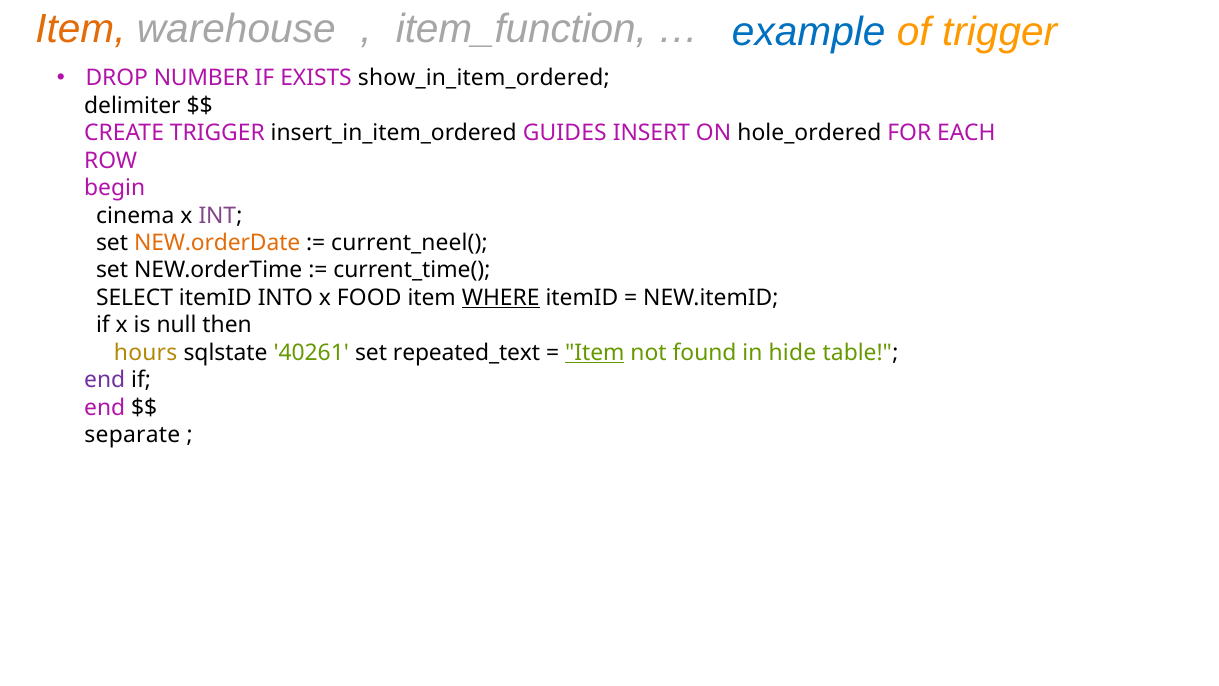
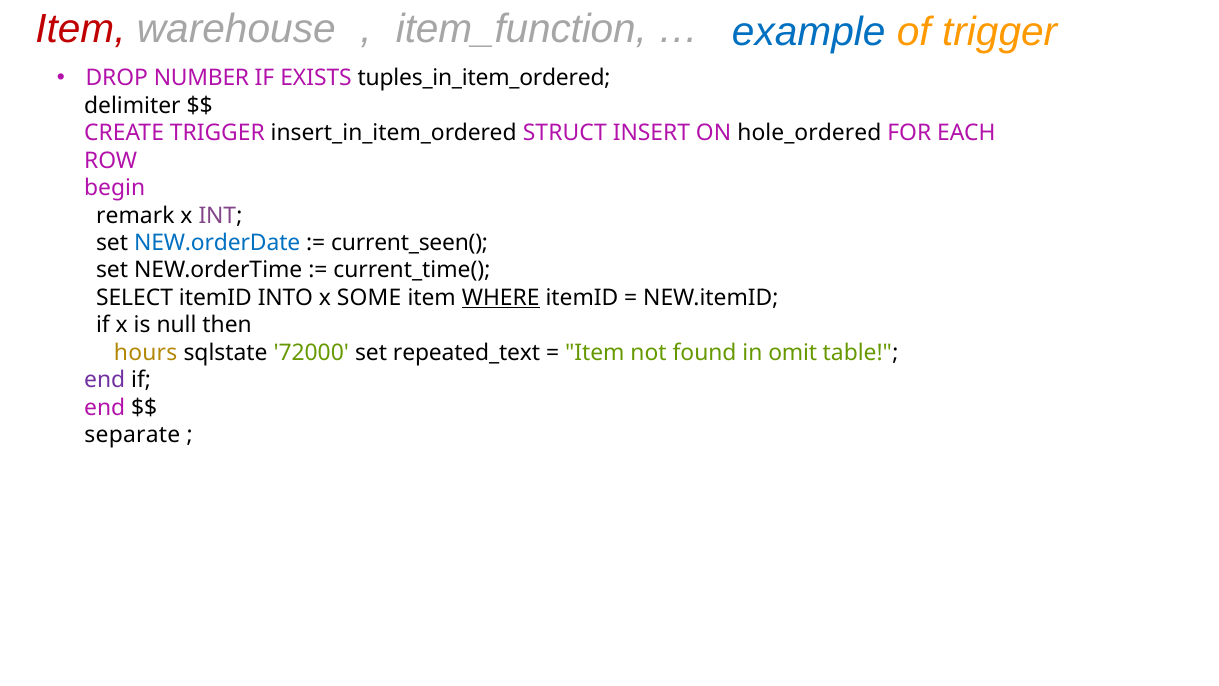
Item at (80, 29) colour: orange -> red
show_in_item_ordered: show_in_item_ordered -> tuples_in_item_ordered
GUIDES: GUIDES -> STRUCT
cinema: cinema -> remark
NEW.orderDate colour: orange -> blue
current_neel(: current_neel( -> current_seen(
FOOD: FOOD -> SOME
40261: 40261 -> 72000
Item at (595, 353) underline: present -> none
hide: hide -> omit
